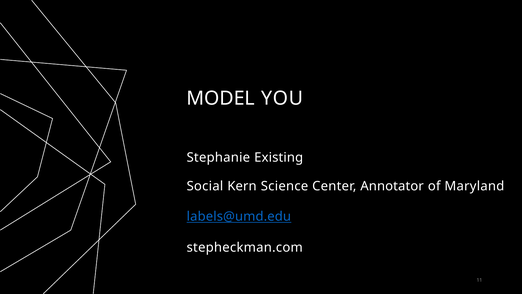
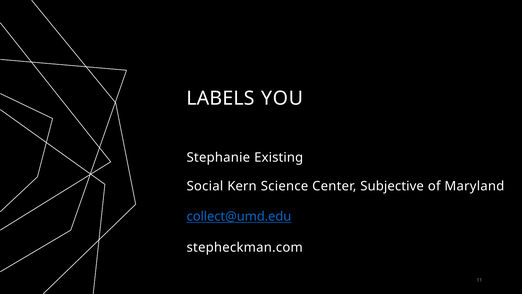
MODEL: MODEL -> LABELS
Annotator: Annotator -> Subjective
labels@umd.edu: labels@umd.edu -> collect@umd.edu
